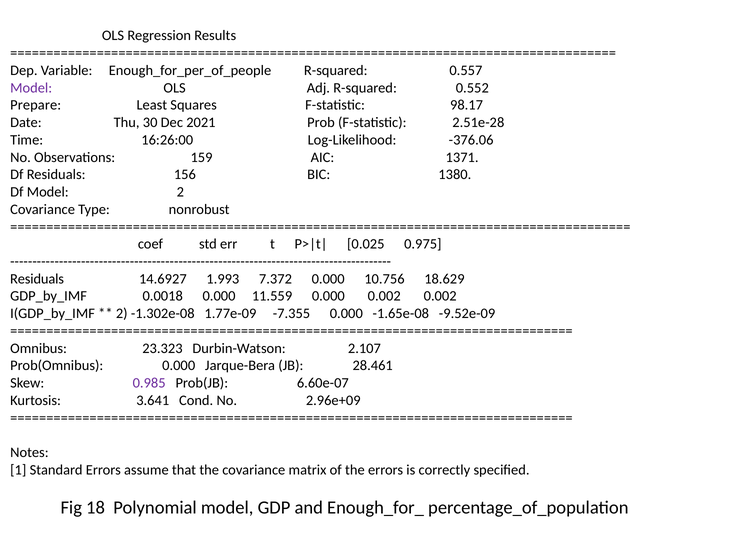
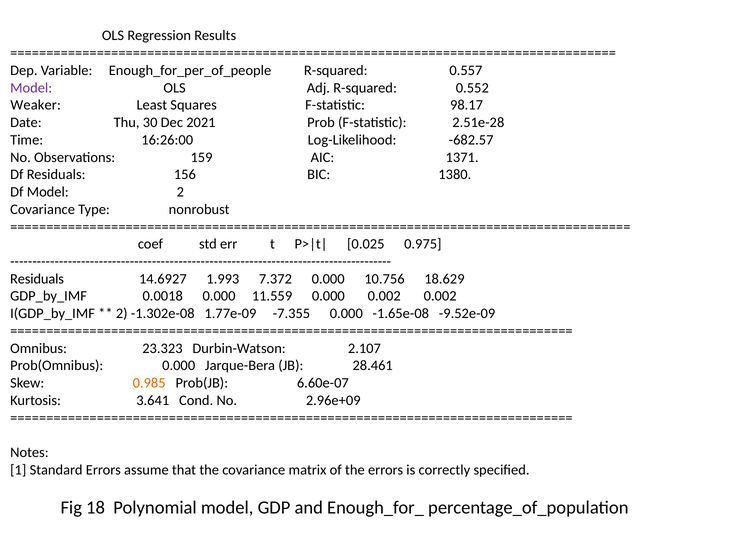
Prepare: Prepare -> Weaker
-376.06: -376.06 -> -682.57
0.985 colour: purple -> orange
